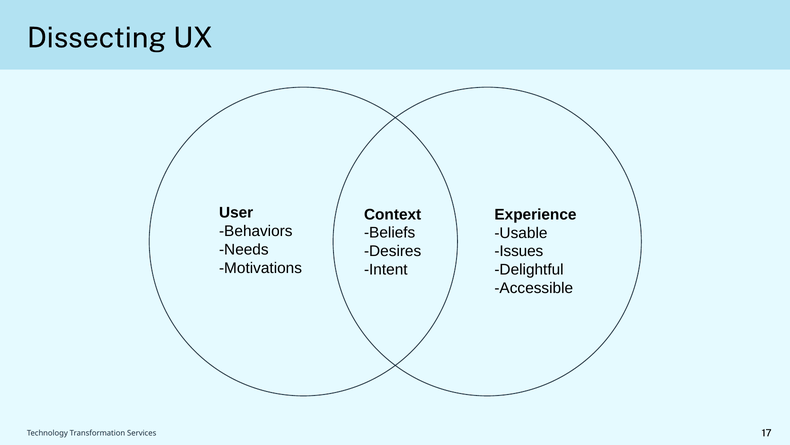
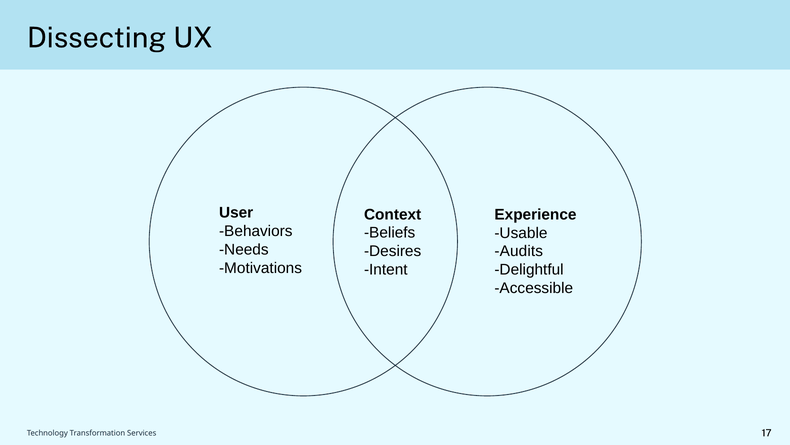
Issues: Issues -> Audits
